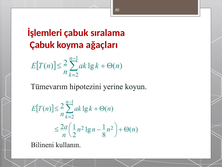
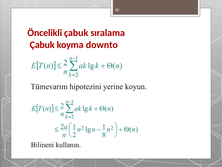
İşlemleri: İşlemleri -> Öncelikli
ağaçları: ağaçları -> downto
